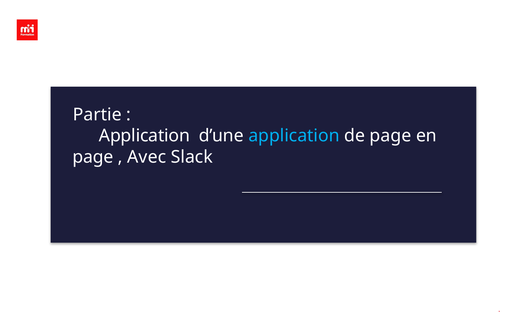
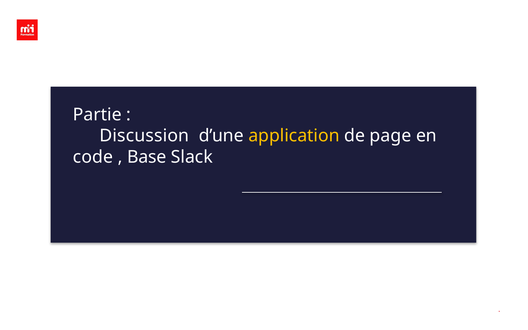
Application at (144, 136): Application -> Discussion
application at (294, 136) colour: light blue -> yellow
page at (93, 157): page -> code
Avec: Avec -> Base
